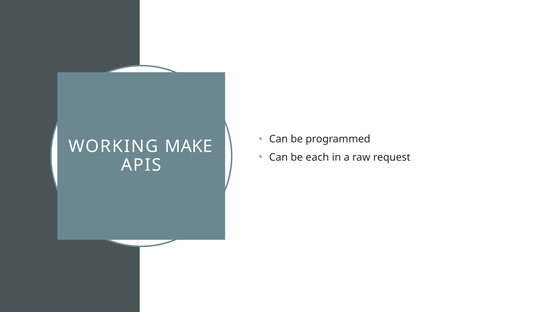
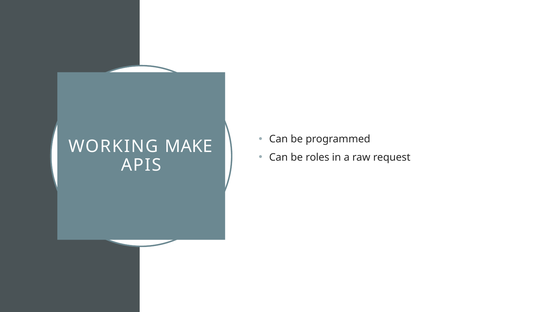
each: each -> roles
